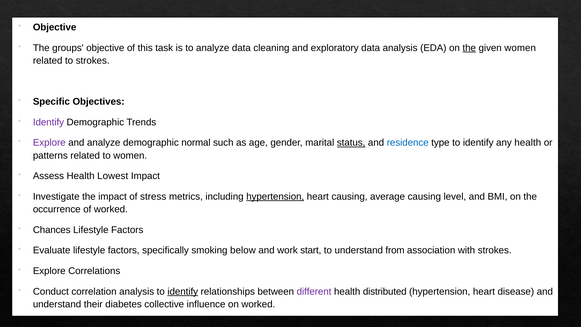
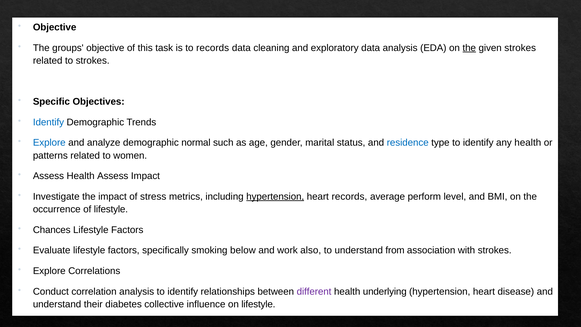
to analyze: analyze -> records
given women: women -> strokes
Identify at (48, 122) colour: purple -> blue
Explore at (49, 143) colour: purple -> blue
status underline: present -> none
Health Lowest: Lowest -> Assess
heart causing: causing -> records
average causing: causing -> perform
of worked: worked -> lifestyle
start: start -> also
identify at (183, 291) underline: present -> none
distributed: distributed -> underlying
on worked: worked -> lifestyle
